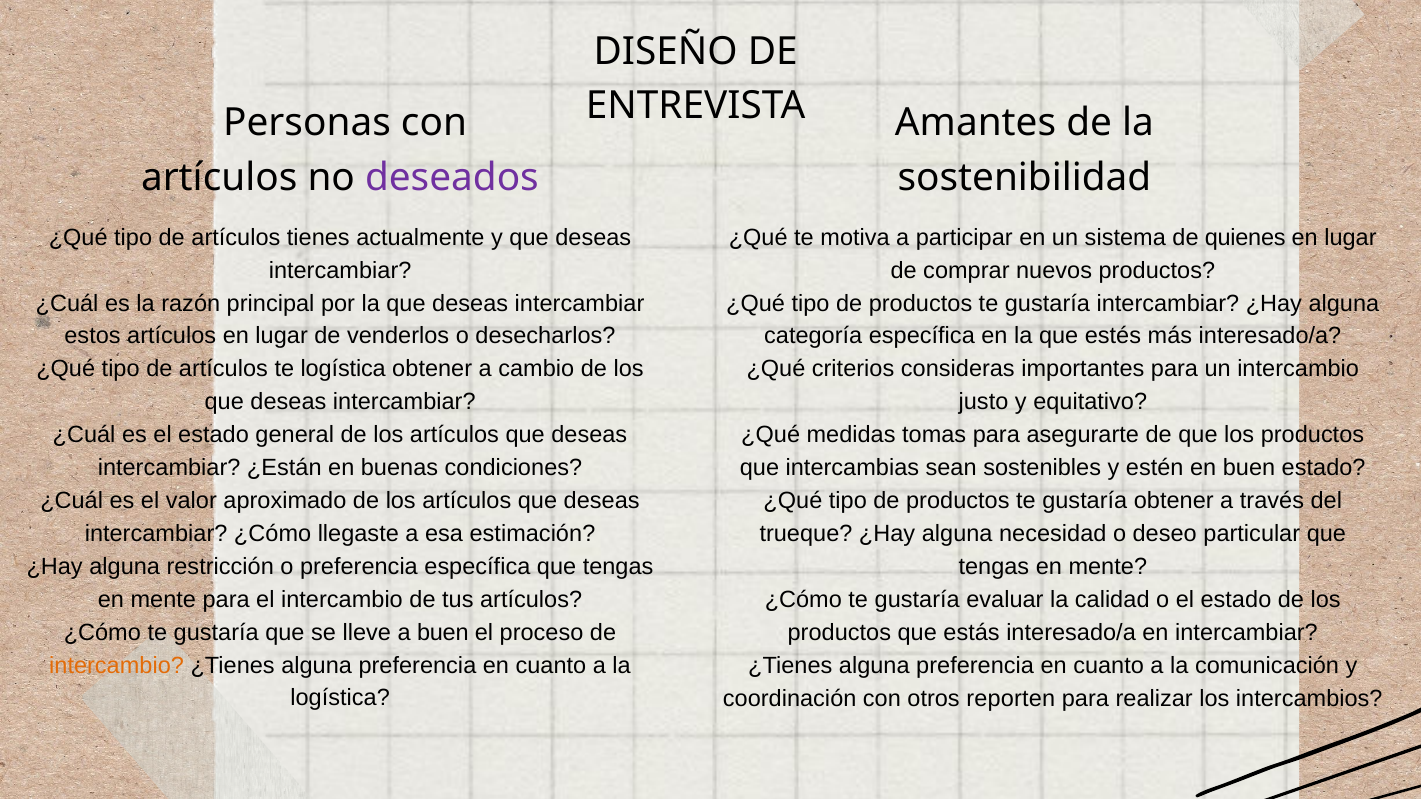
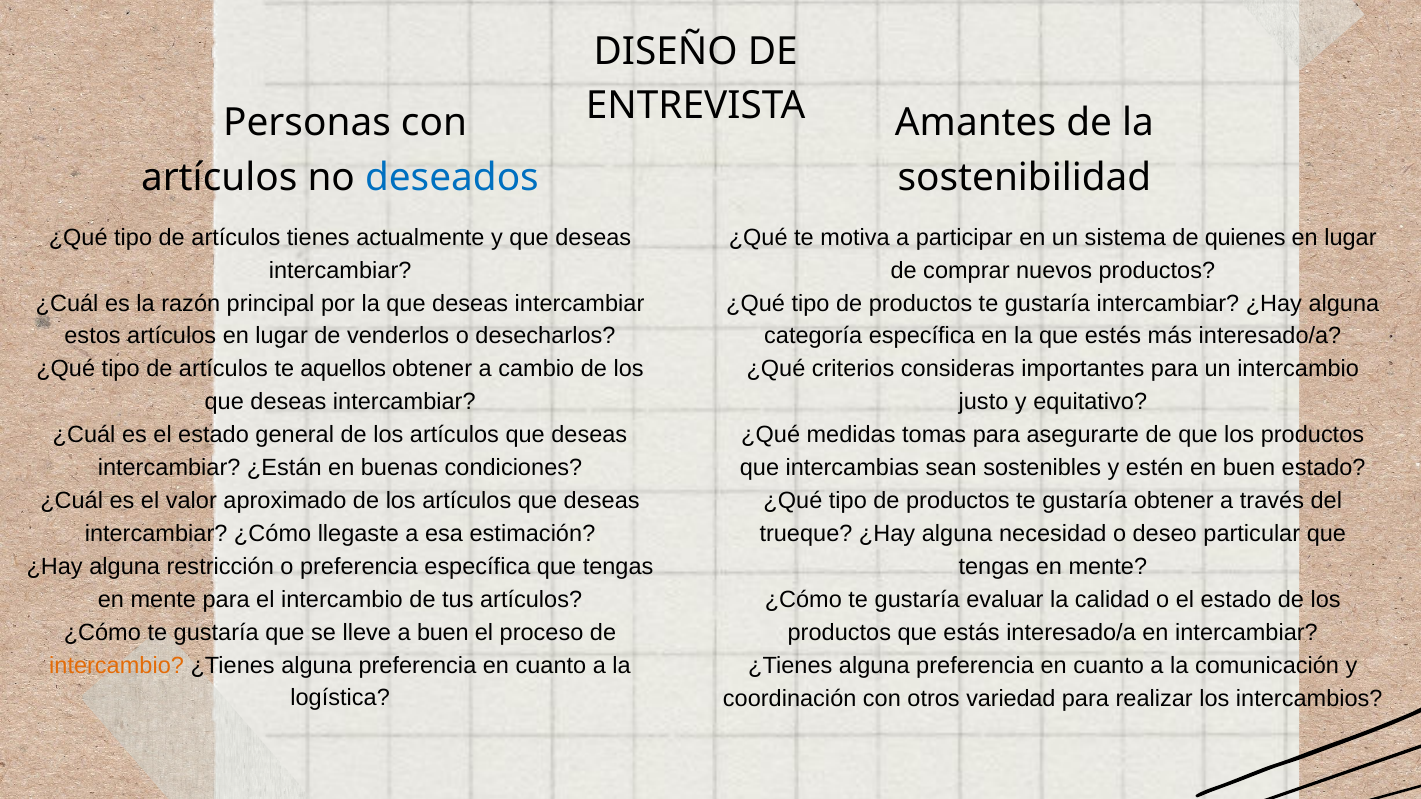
deseados colour: purple -> blue
te logística: logística -> aquellos
reporten: reporten -> variedad
